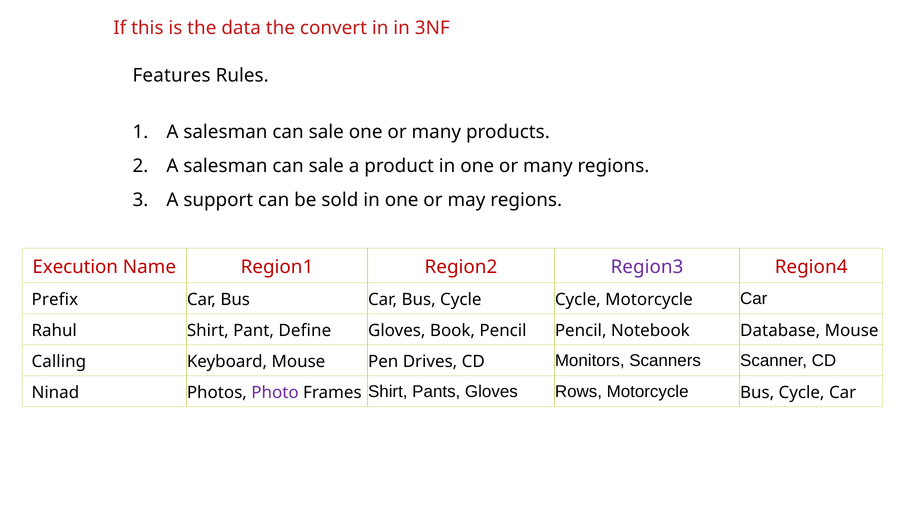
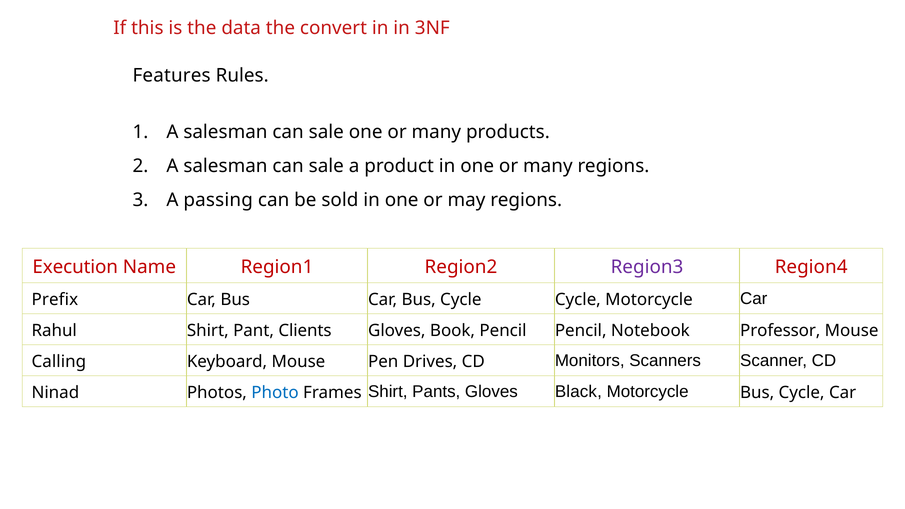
support: support -> passing
Define: Define -> Clients
Database: Database -> Professor
Photo colour: purple -> blue
Rows: Rows -> Black
